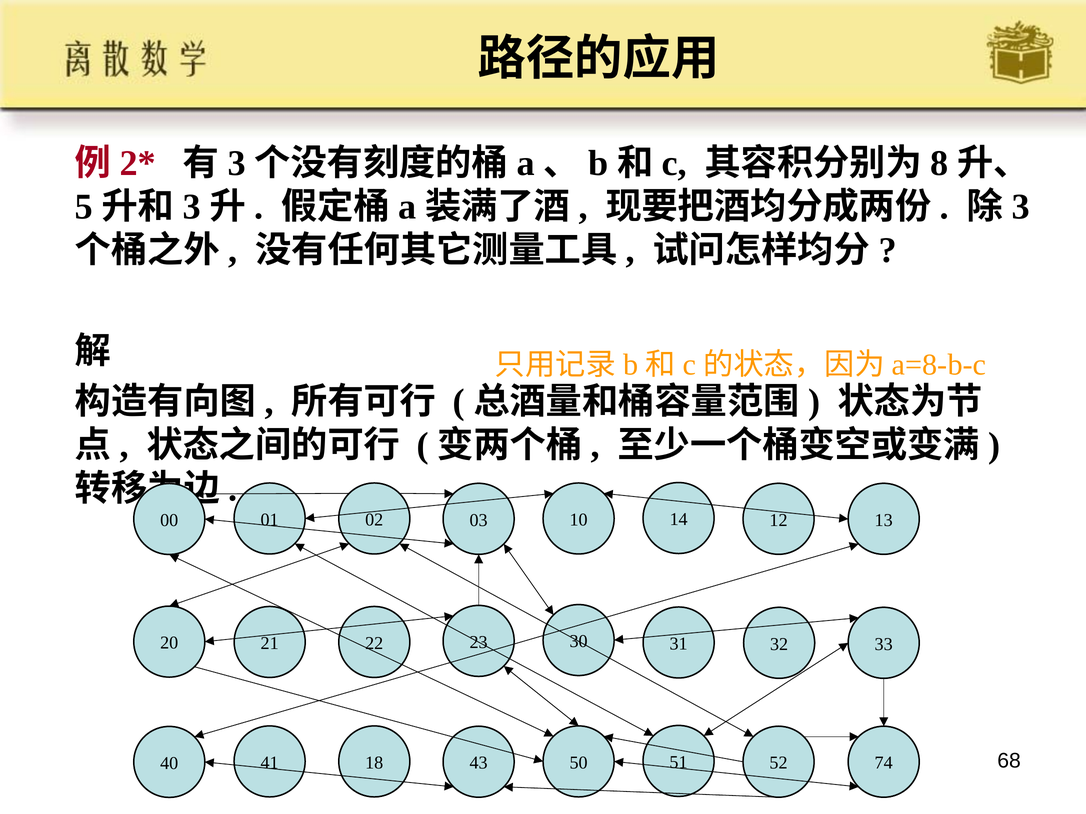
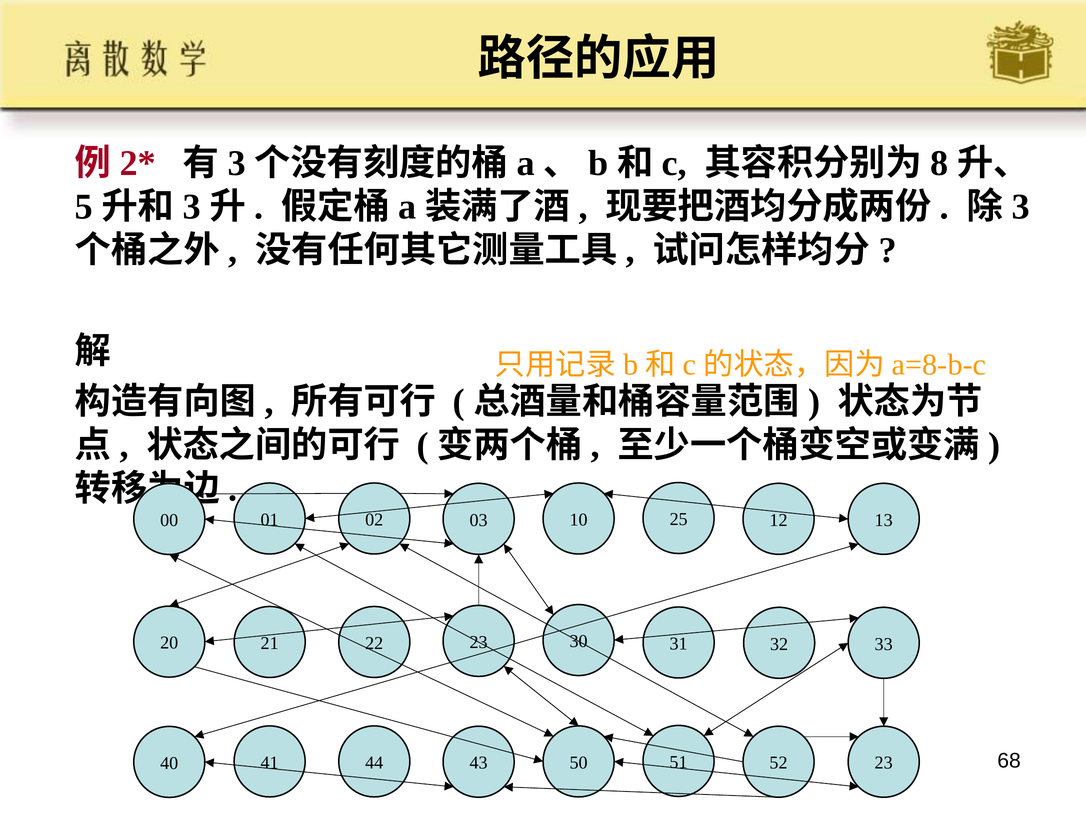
14: 14 -> 25
18: 18 -> 44
52 74: 74 -> 23
